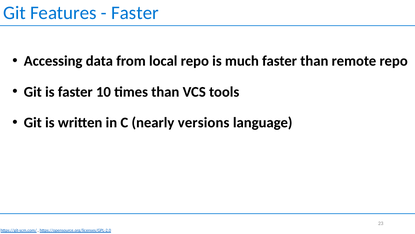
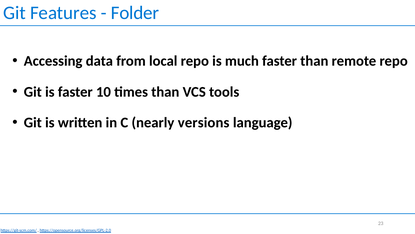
Faster at (135, 13): Faster -> Folder
